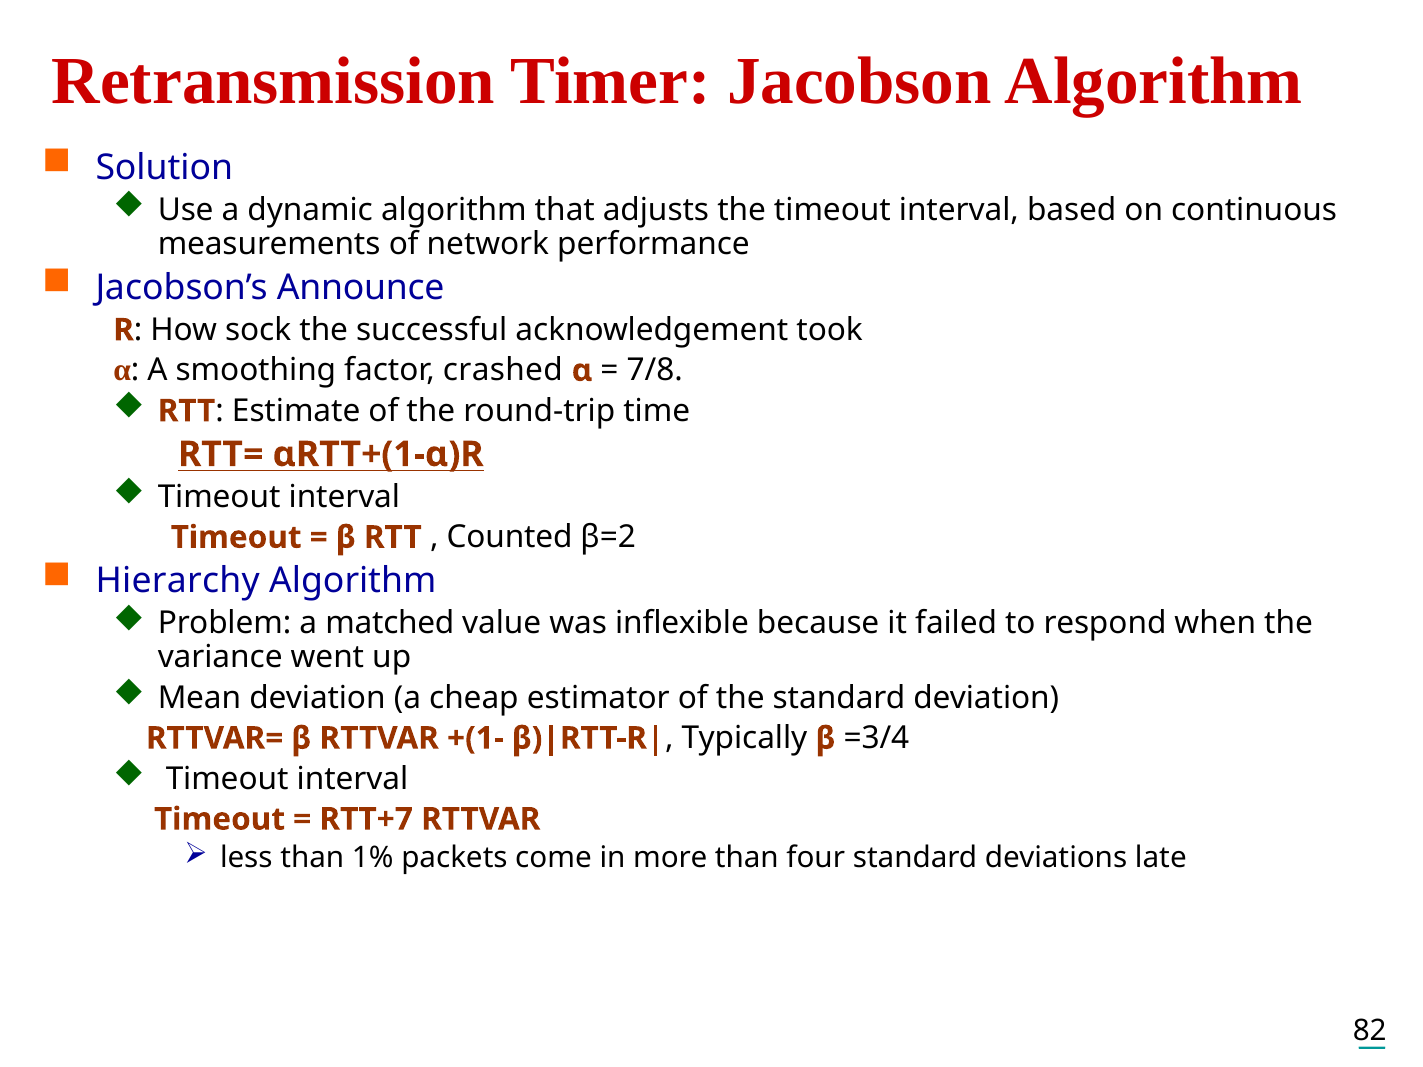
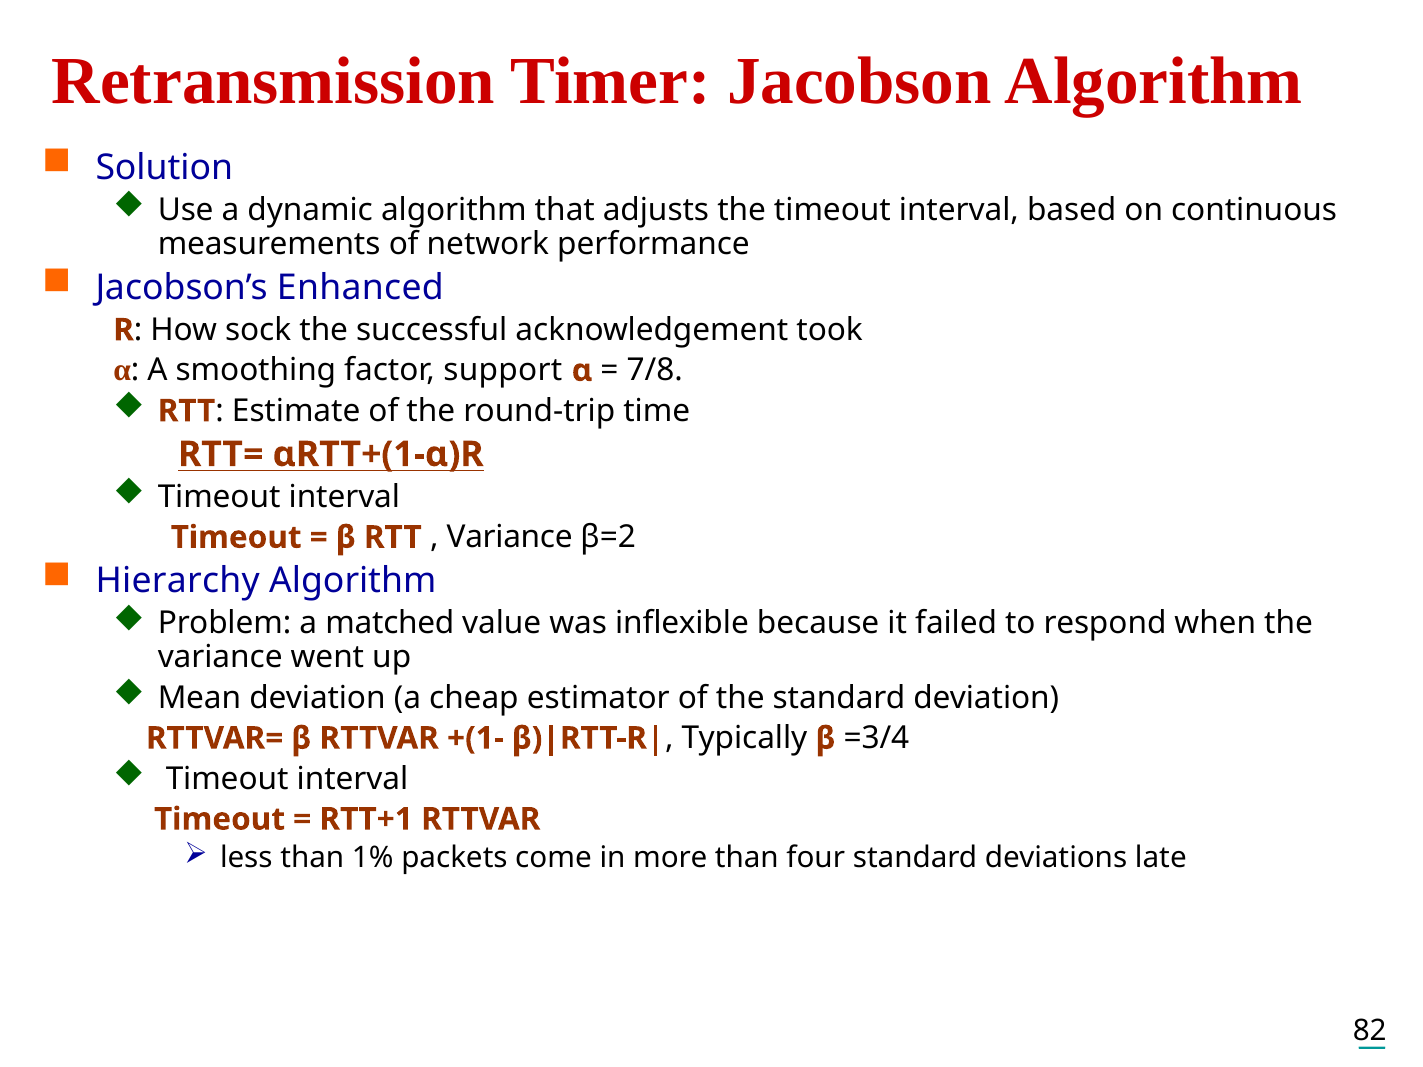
Announce: Announce -> Enhanced
crashed: crashed -> support
Counted at (510, 537): Counted -> Variance
RTT+7: RTT+7 -> RTT+1
